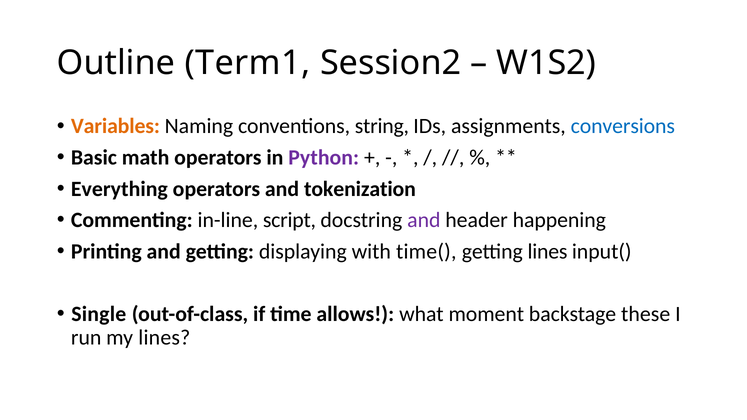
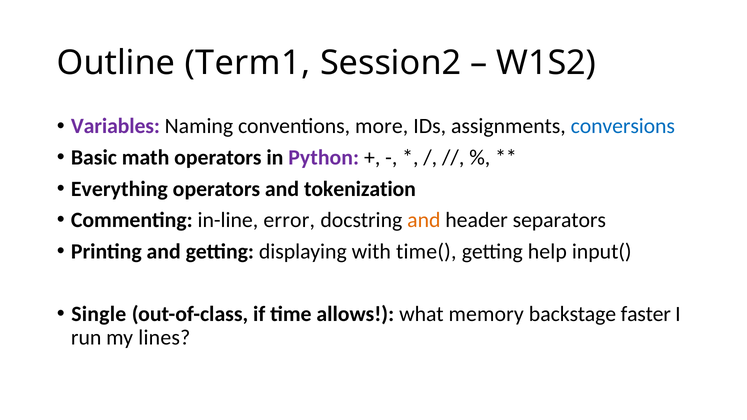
Variables colour: orange -> purple
string: string -> more
script: script -> error
and at (424, 220) colour: purple -> orange
happening: happening -> separators
getting lines: lines -> help
moment: moment -> memory
these: these -> faster
